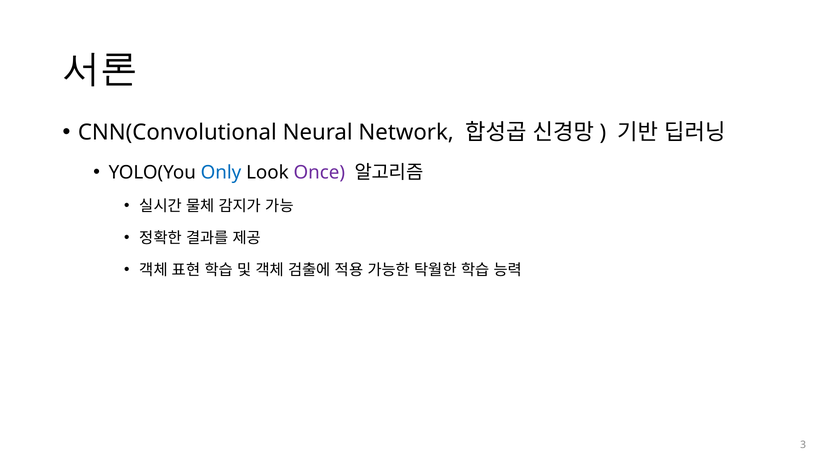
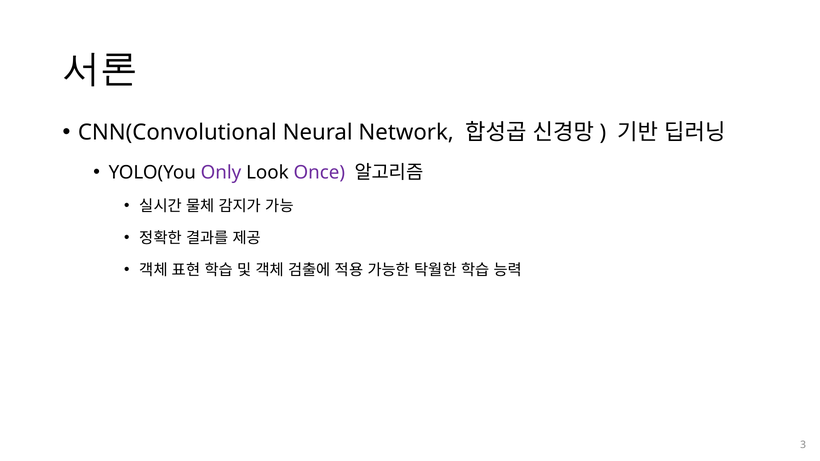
Only colour: blue -> purple
